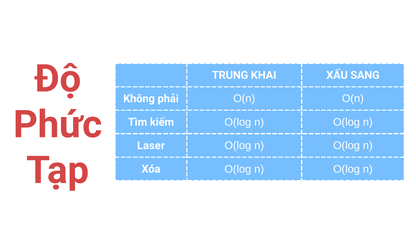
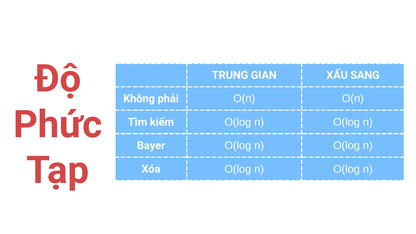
KHAI: KHAI -> GIAN
Laser: Laser -> Bayer
